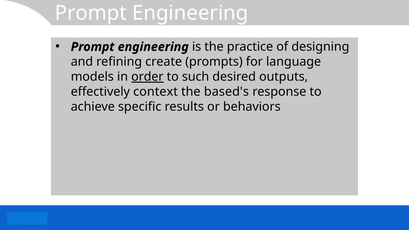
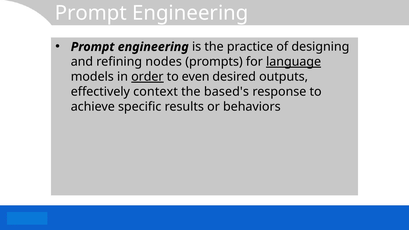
create: create -> nodes
language underline: none -> present
such: such -> even
